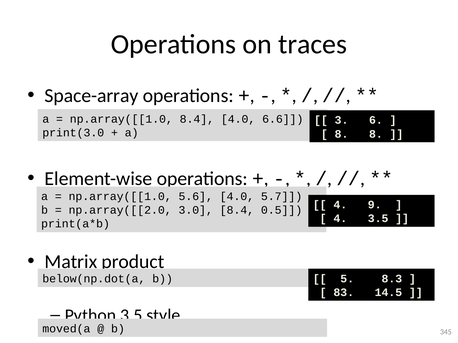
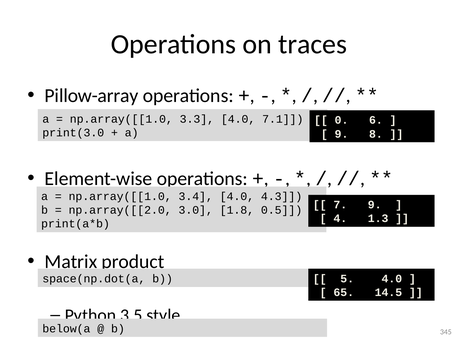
Space-array: Space-array -> Pillow-array
np.array([[1.0 8.4: 8.4 -> 3.3
6.6: 6.6 -> 7.1
3: 3 -> 0
8 at (342, 134): 8 -> 9
5.6: 5.6 -> 3.4
5.7: 5.7 -> 4.3
4 at (340, 205): 4 -> 7
3.0 8.4: 8.4 -> 1.8
4 3.5: 3.5 -> 1.3
below(np.dot(a: below(np.dot(a -> space(np.dot(a
5 8.3: 8.3 -> 4.0
83: 83 -> 65
moved(a: moved(a -> below(a
